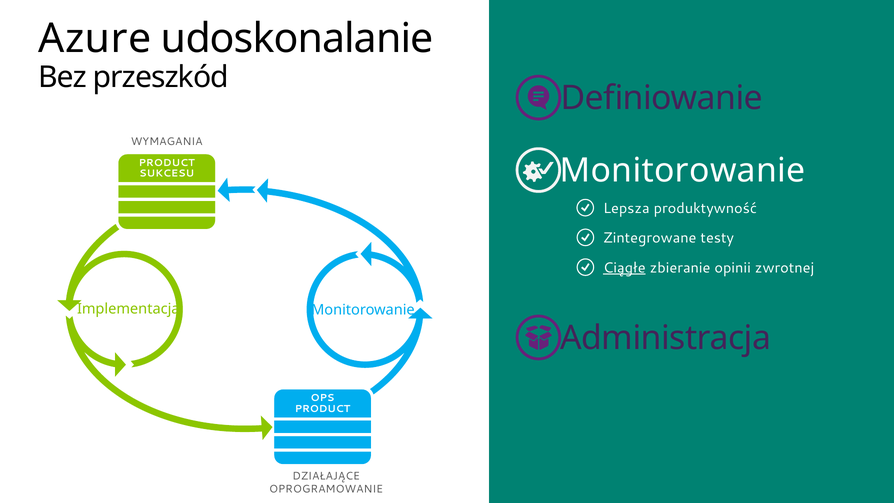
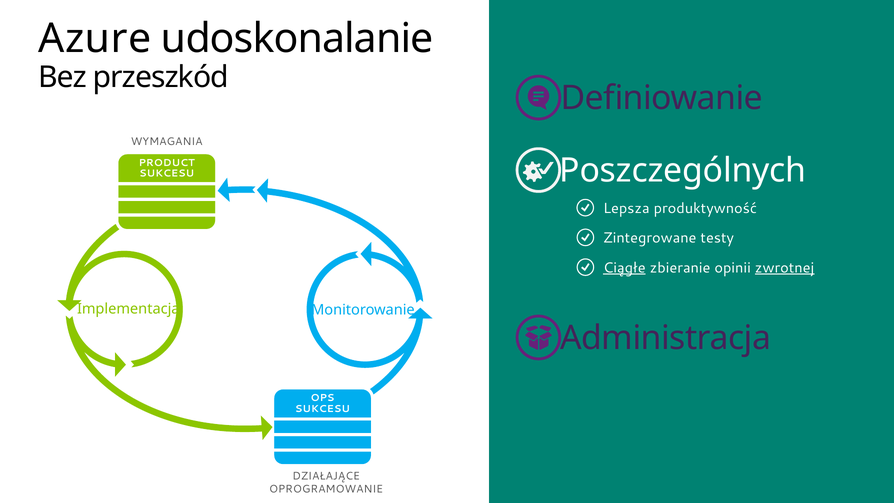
Monitorowanie at (683, 171): Monitorowanie -> Poszczególnych
zwrotnej underline: none -> present
PRODUCT at (323, 409): PRODUCT -> SUKCESU
